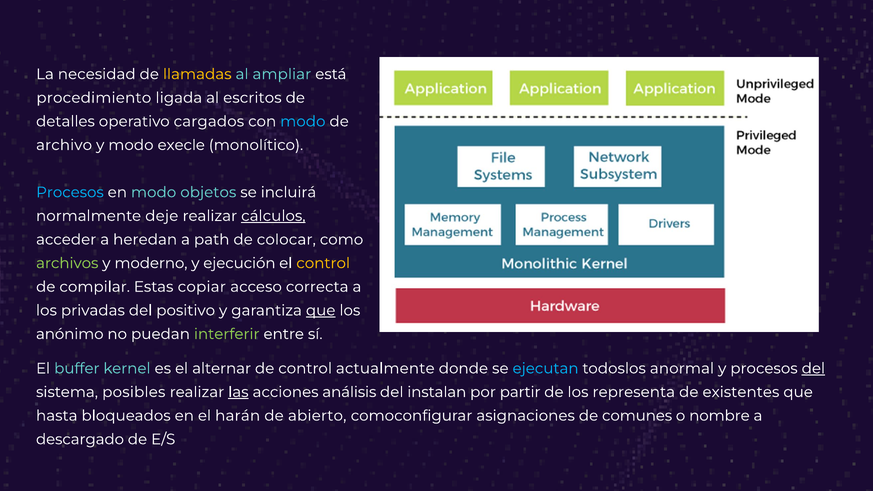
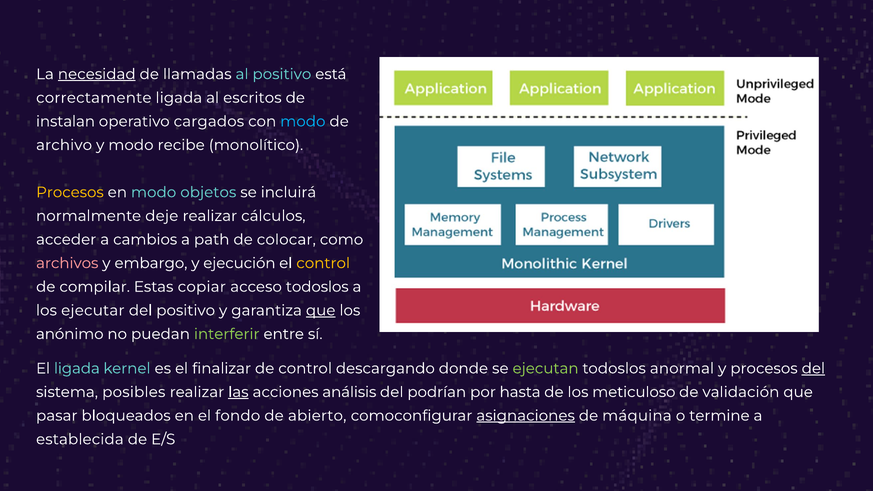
necesidad underline: none -> present
llamadas colour: yellow -> white
al ampliar: ampliar -> positivo
procedimiento: procedimiento -> correctamente
detalles: detalles -> instalan
execle: execle -> recibe
Procesos at (70, 192) colour: light blue -> yellow
cálculos underline: present -> none
heredan: heredan -> cambios
archivos colour: light green -> pink
moderno: moderno -> embargo
acceso correcta: correcta -> todoslos
privadas: privadas -> ejecutar
El buffer: buffer -> ligada
alternar: alternar -> finalizar
actualmente: actualmente -> descargando
ejecutan colour: light blue -> light green
instalan: instalan -> podrían
partir: partir -> hasta
representa: representa -> meticuloso
existentes: existentes -> validación
hasta: hasta -> pasar
harán: harán -> fondo
asignaciones underline: none -> present
comunes: comunes -> máquina
nombre: nombre -> termine
descargado: descargado -> establecida
